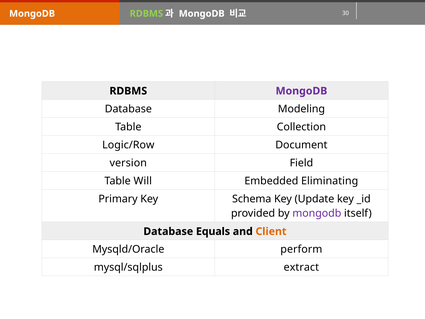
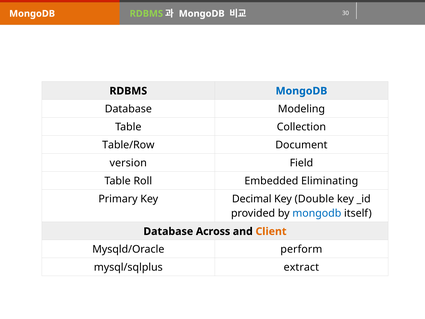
MongoDB at (301, 91) colour: purple -> blue
Logic/Row: Logic/Row -> Table/Row
Will: Will -> Roll
Schema: Schema -> Decimal
Update: Update -> Double
mongodb at (317, 213) colour: purple -> blue
Equals: Equals -> Across
